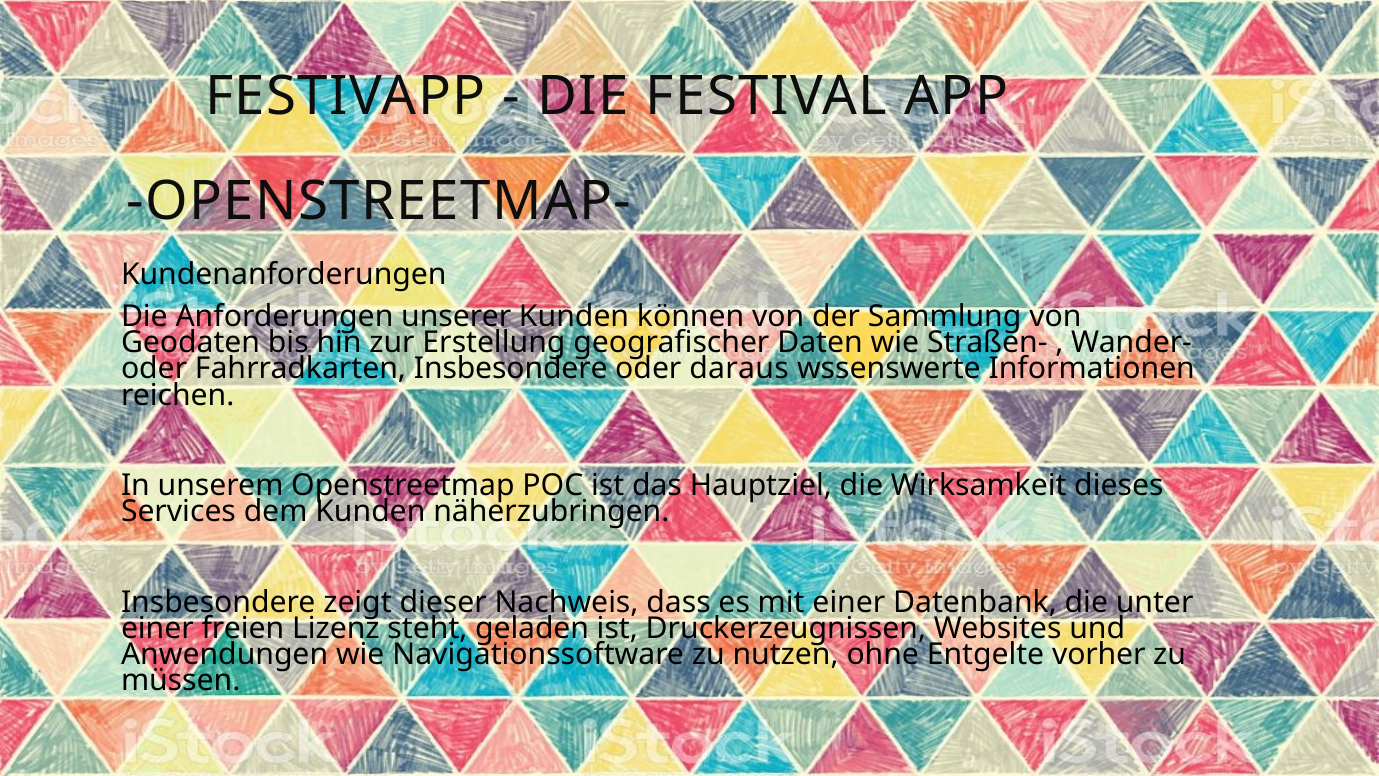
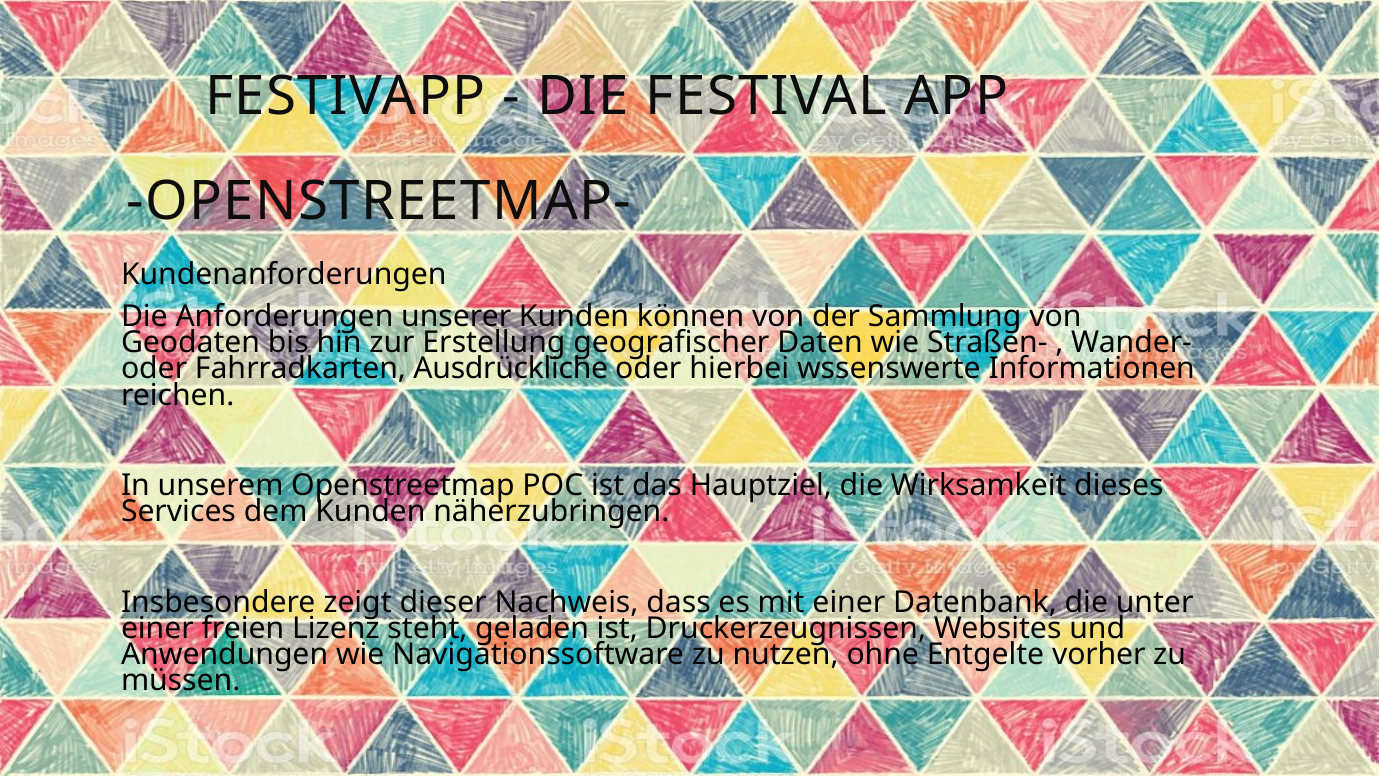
Fahrradkarten Insbesondere: Insbesondere -> Ausdrückliche
daraus: daraus -> hierbei
